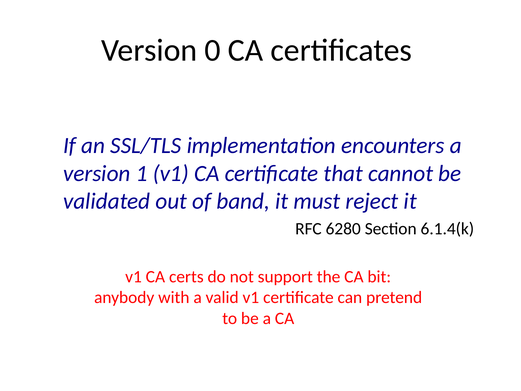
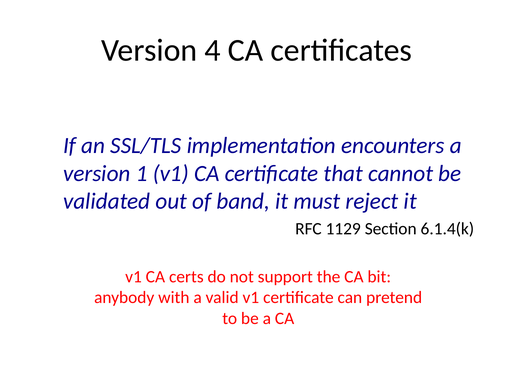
0: 0 -> 4
6280: 6280 -> 1129
